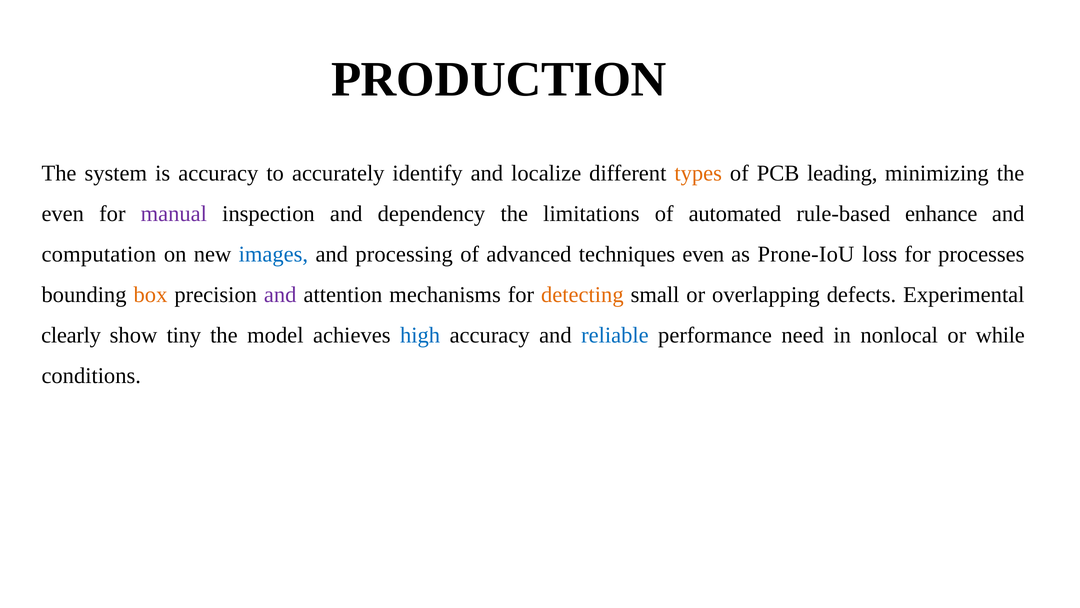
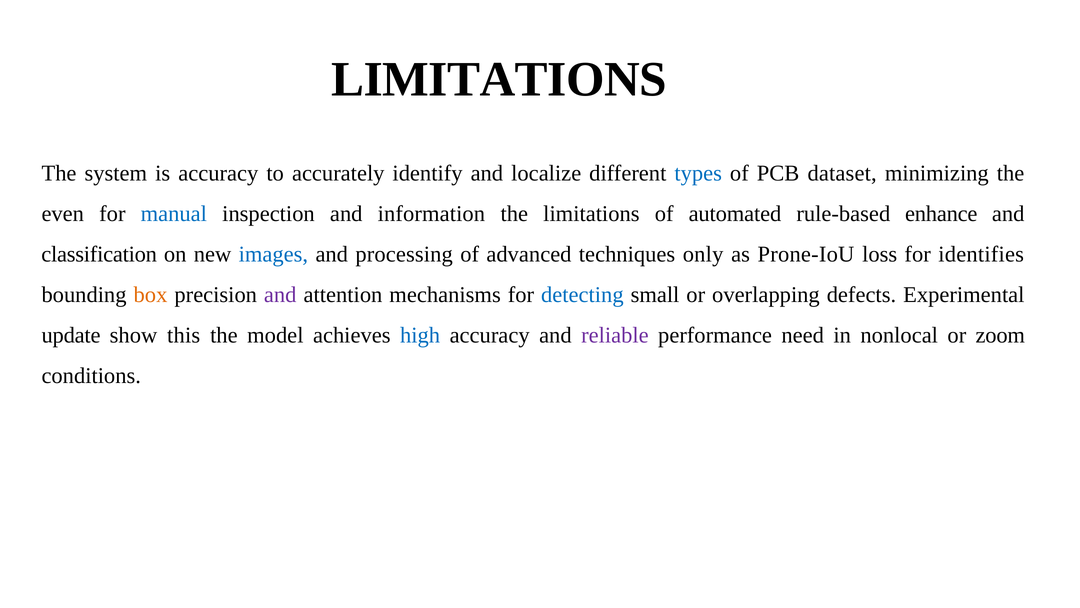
PRODUCTION at (499, 79): PRODUCTION -> LIMITATIONS
types colour: orange -> blue
leading: leading -> dataset
manual colour: purple -> blue
dependency: dependency -> information
computation: computation -> classification
techniques even: even -> only
processes: processes -> identifies
detecting colour: orange -> blue
clearly: clearly -> update
tiny: tiny -> this
reliable colour: blue -> purple
while: while -> zoom
